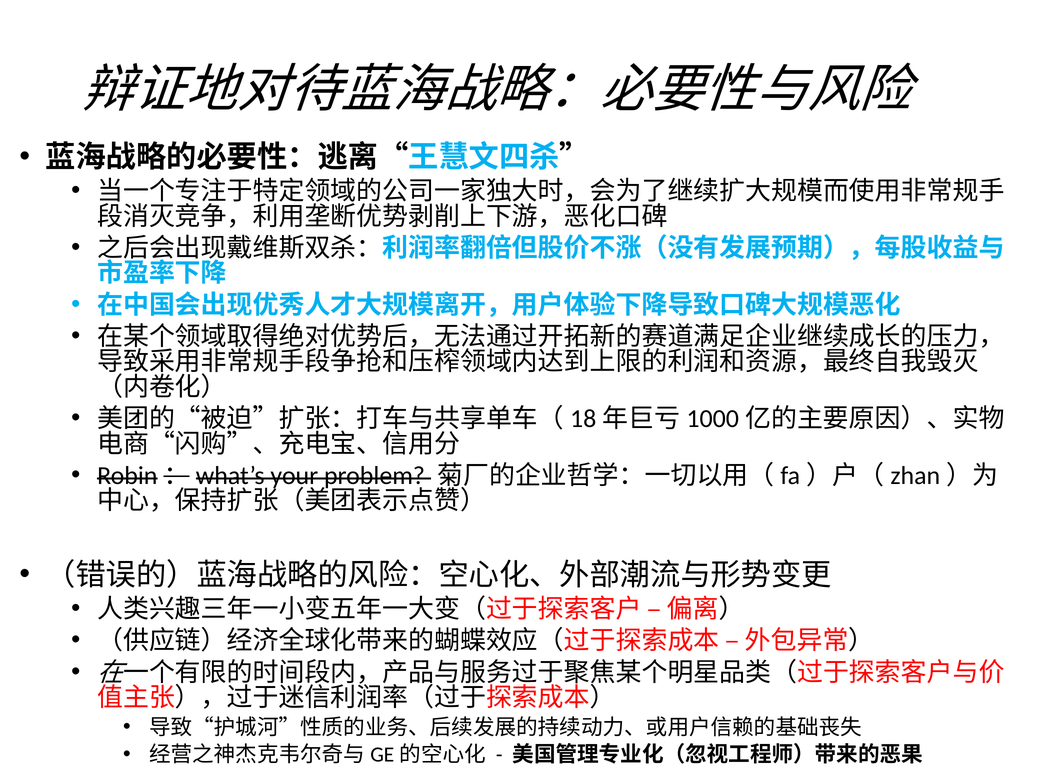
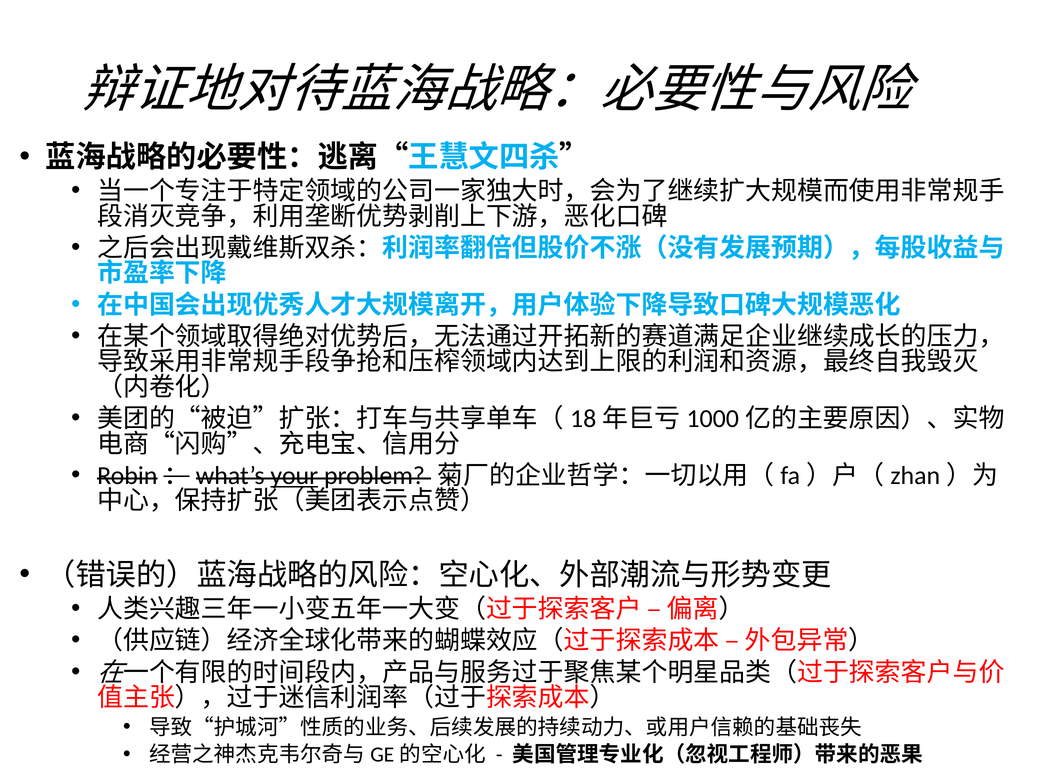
your underline: none -> present
